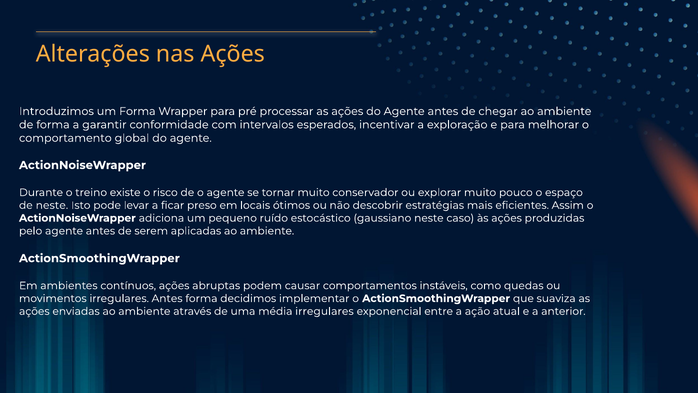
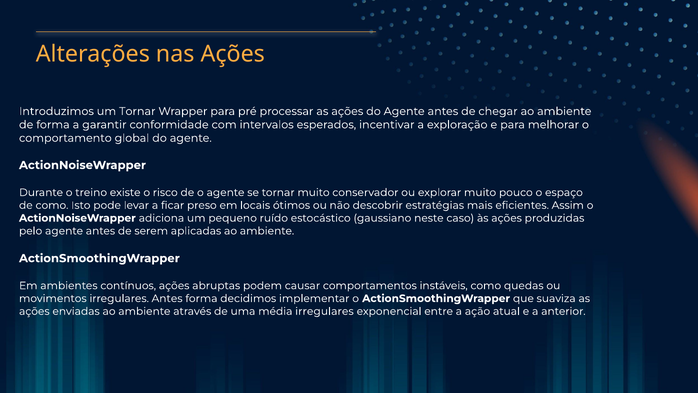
um Forma: Forma -> Tornar
de neste: neste -> como
